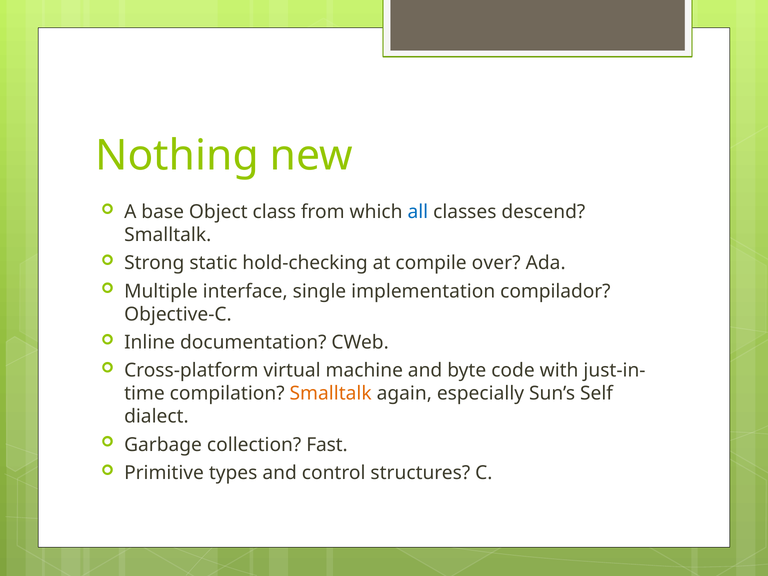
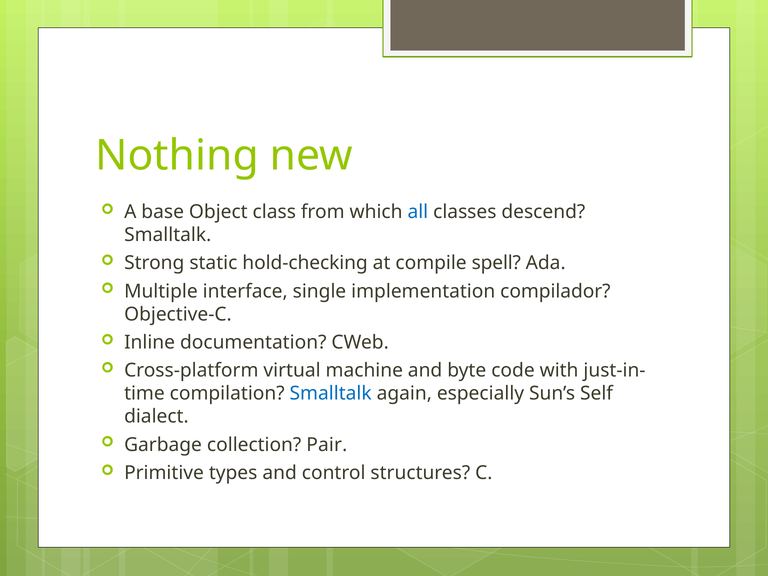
over: over -> spell
Smalltalk at (331, 394) colour: orange -> blue
Fast: Fast -> Pair
